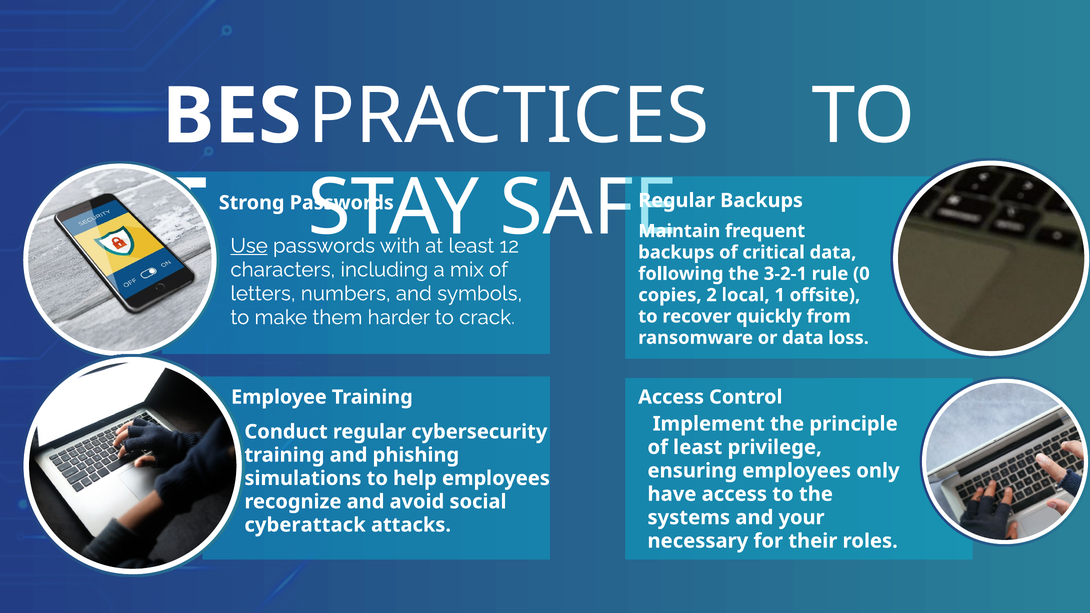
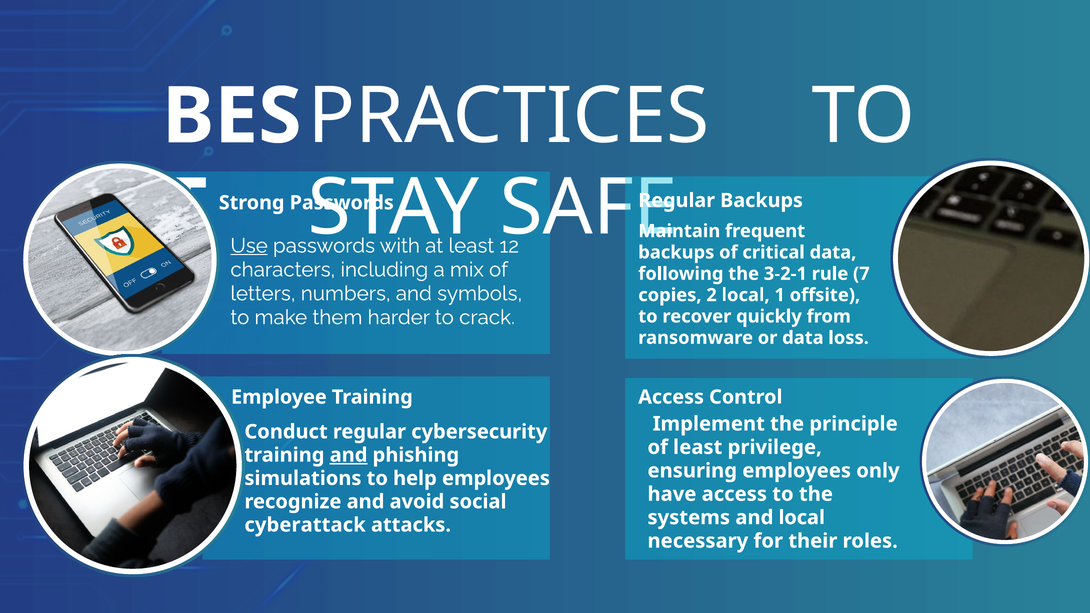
0: 0 -> 7
and at (349, 455) underline: none -> present
and your: your -> local
